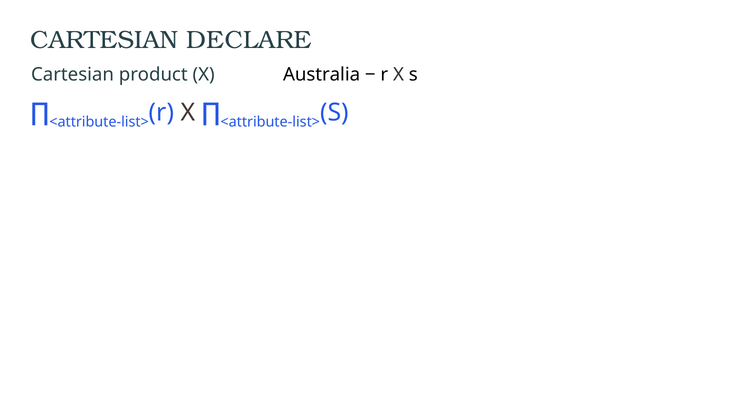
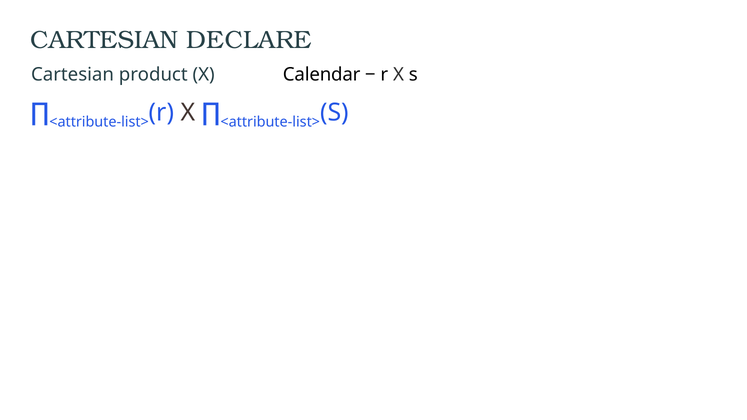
Australia: Australia -> Calendar
